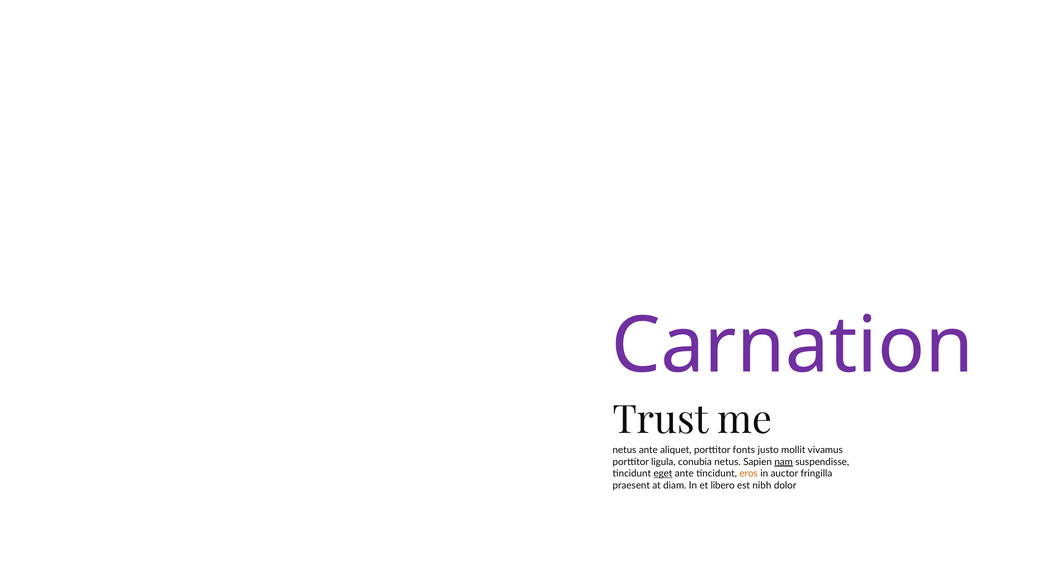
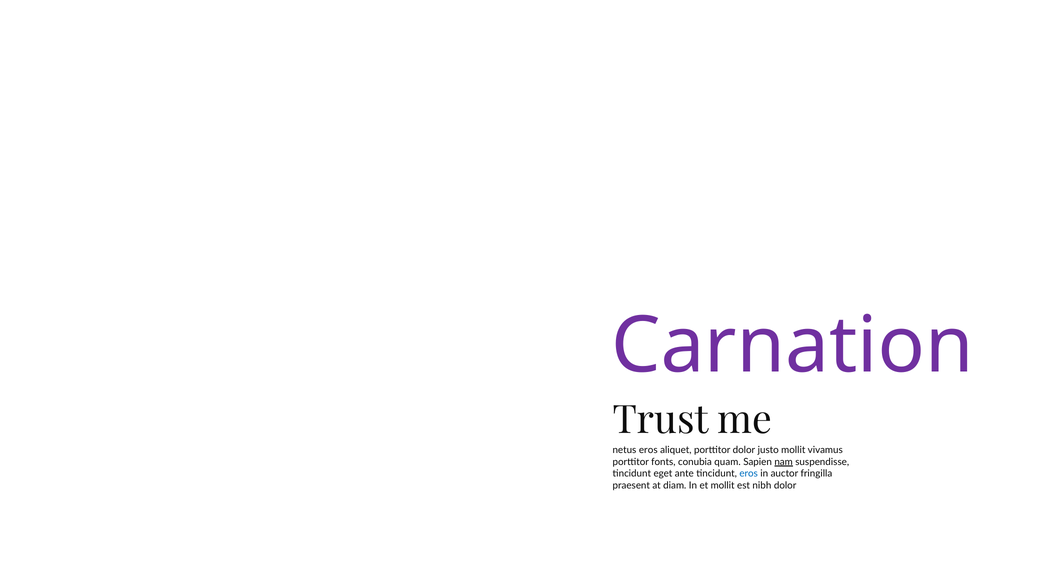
netus ante: ante -> eros
porttitor fonts: fonts -> dolor
ligula: ligula -> fonts
conubia netus: netus -> quam
eget underline: present -> none
eros at (749, 473) colour: orange -> blue
et libero: libero -> mollit
